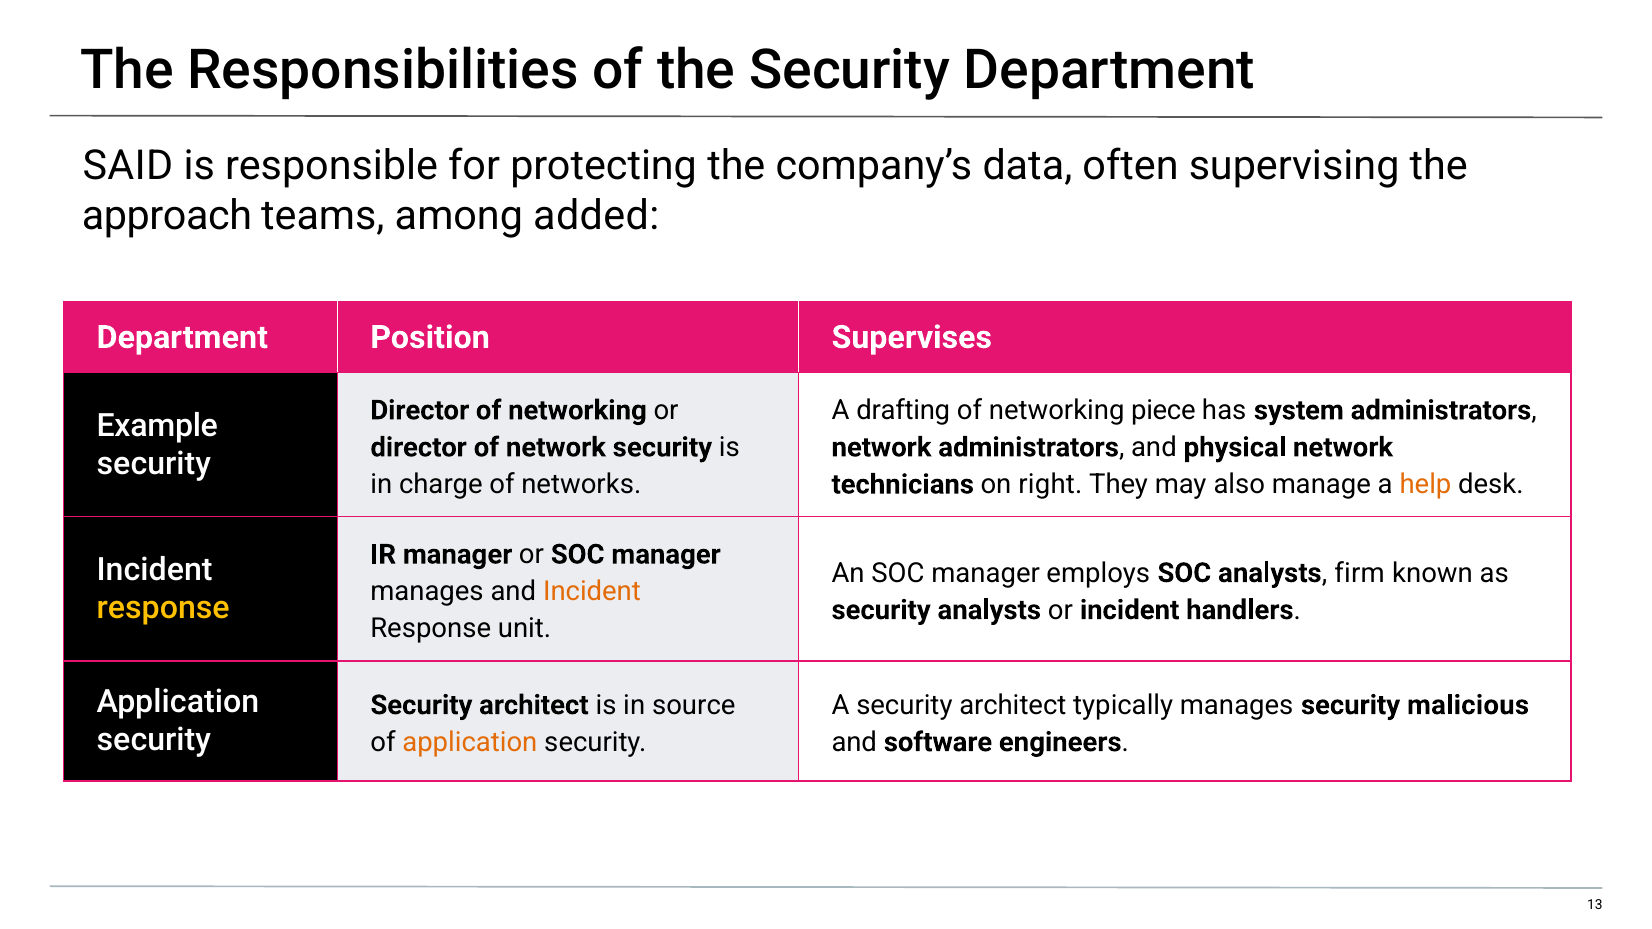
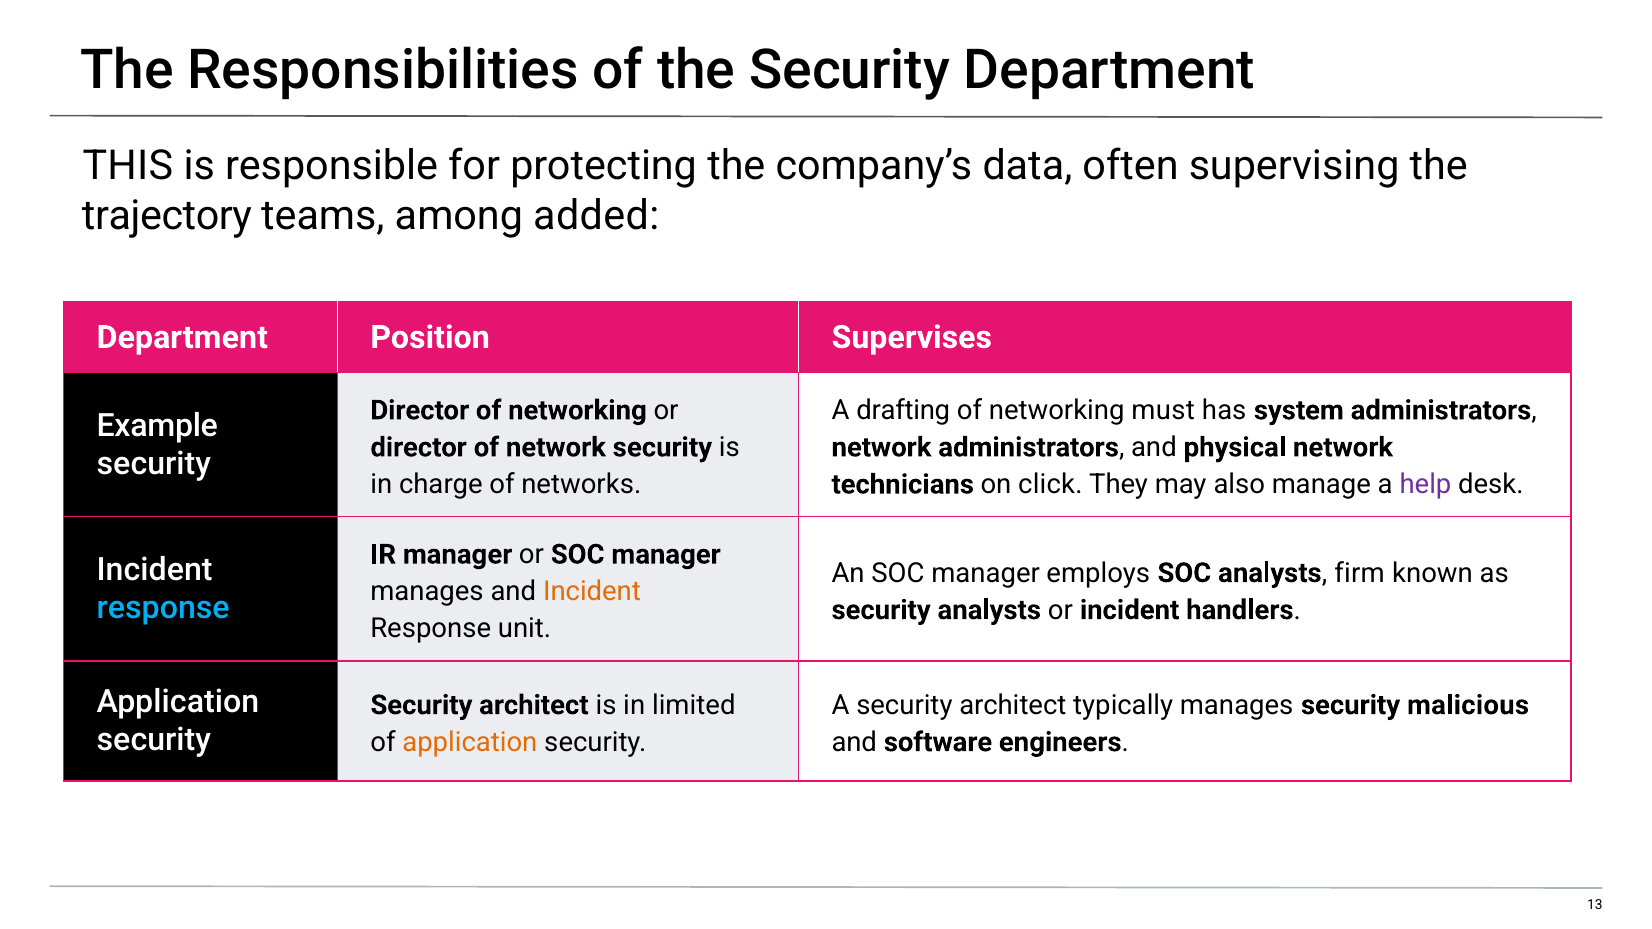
SAID: SAID -> THIS
approach: approach -> trajectory
piece: piece -> must
right: right -> click
help colour: orange -> purple
response at (163, 608) colour: yellow -> light blue
source: source -> limited
